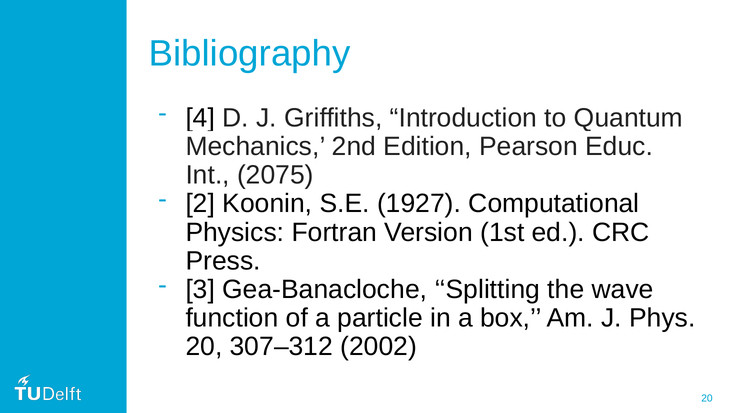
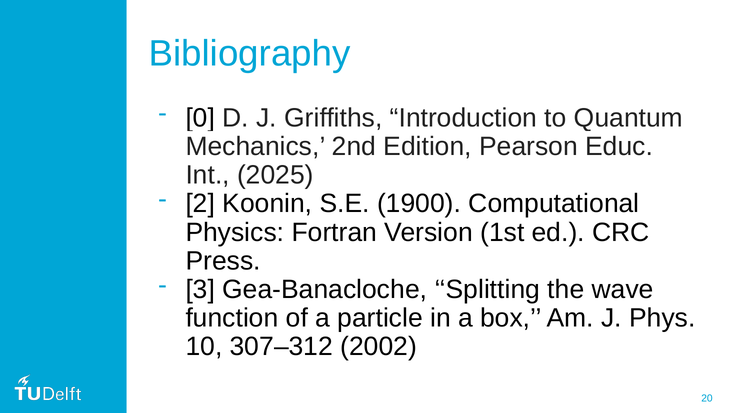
4: 4 -> 0
2075: 2075 -> 2025
1927: 1927 -> 1900
20 at (204, 347): 20 -> 10
